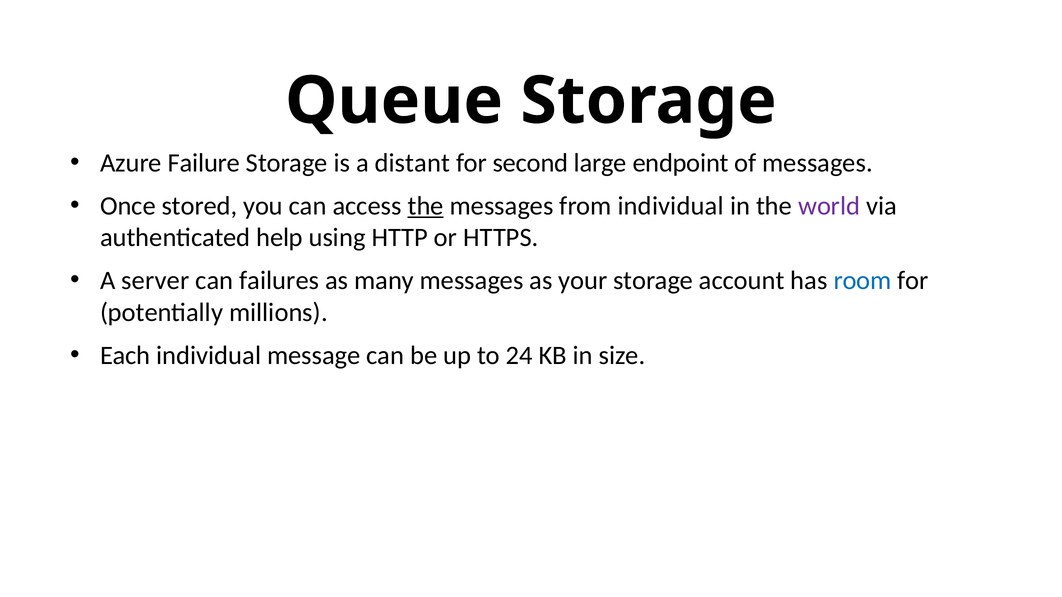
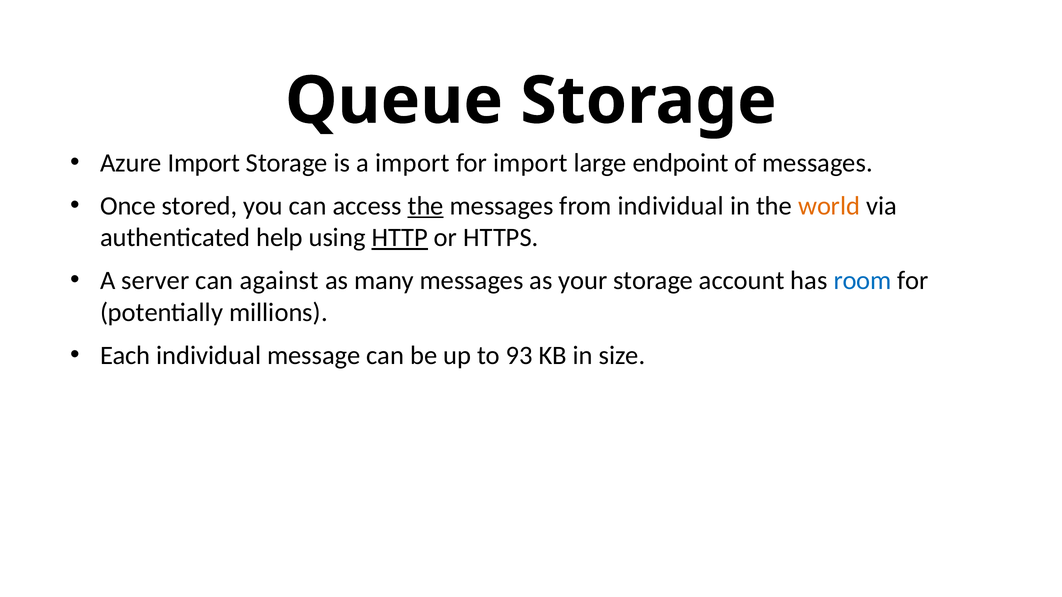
Azure Failure: Failure -> Import
a distant: distant -> import
for second: second -> import
world colour: purple -> orange
HTTP underline: none -> present
failures: failures -> against
24: 24 -> 93
